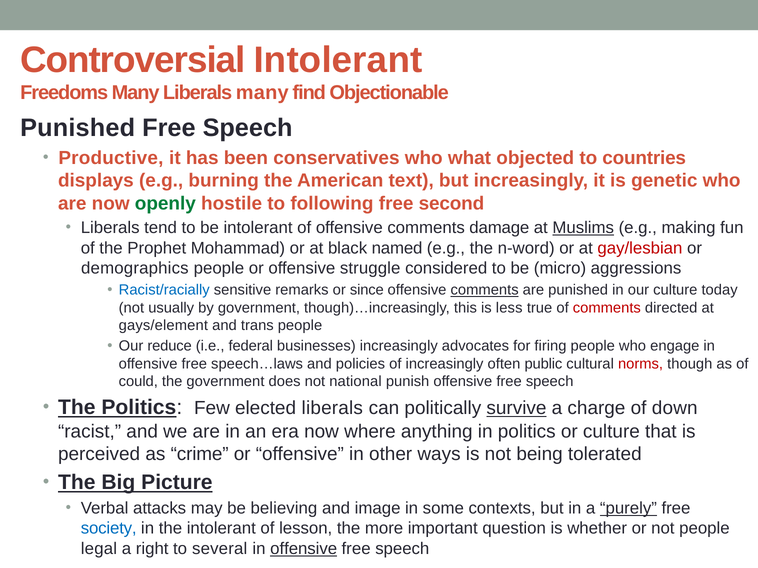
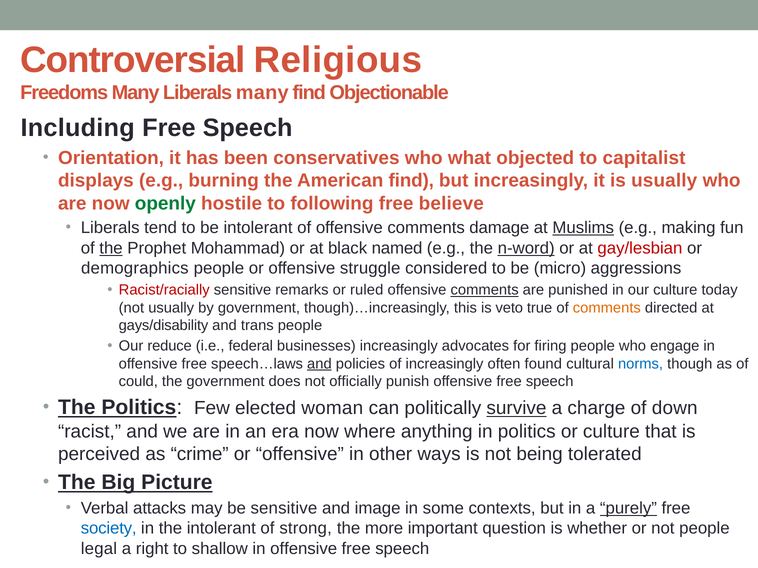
Controversial Intolerant: Intolerant -> Religious
Punished at (78, 128): Punished -> Including
Productive: Productive -> Orientation
countries: countries -> capitalist
American text: text -> find
is genetic: genetic -> usually
second: second -> believe
the at (111, 248) underline: none -> present
n-word underline: none -> present
Racist/racially colour: blue -> red
since: since -> ruled
less: less -> veto
comments at (607, 308) colour: red -> orange
gays/element: gays/element -> gays/disability
and at (319, 364) underline: none -> present
public: public -> found
norms colour: red -> blue
national: national -> officially
elected liberals: liberals -> woman
be believing: believing -> sensitive
lesson: lesson -> strong
several: several -> shallow
offensive at (304, 549) underline: present -> none
